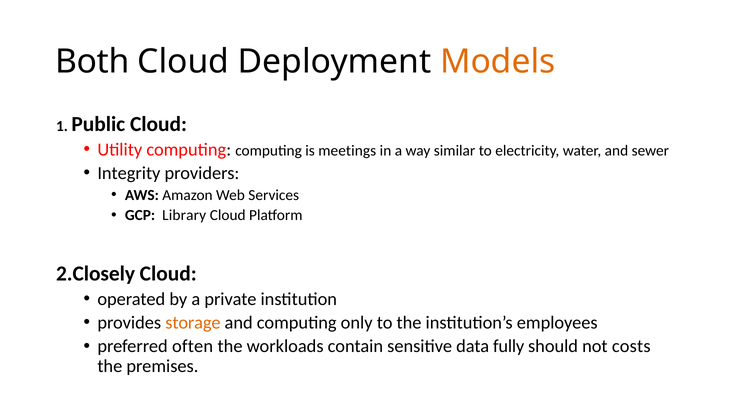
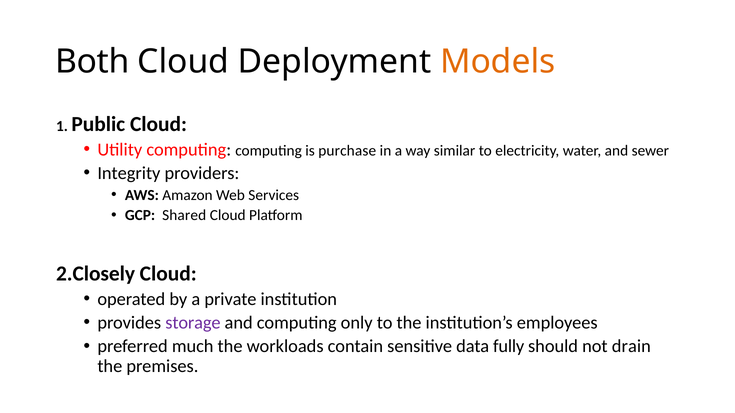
meetings: meetings -> purchase
Library: Library -> Shared
storage colour: orange -> purple
often: often -> much
costs: costs -> drain
